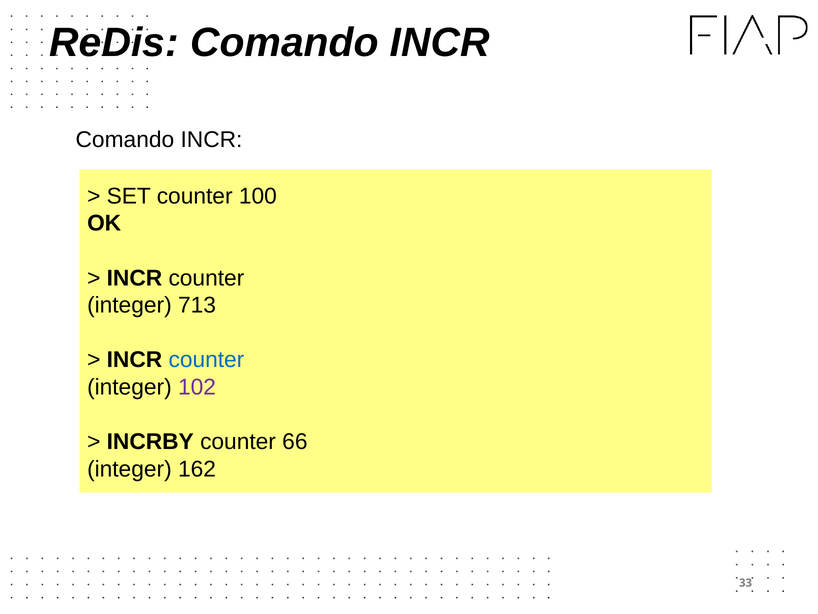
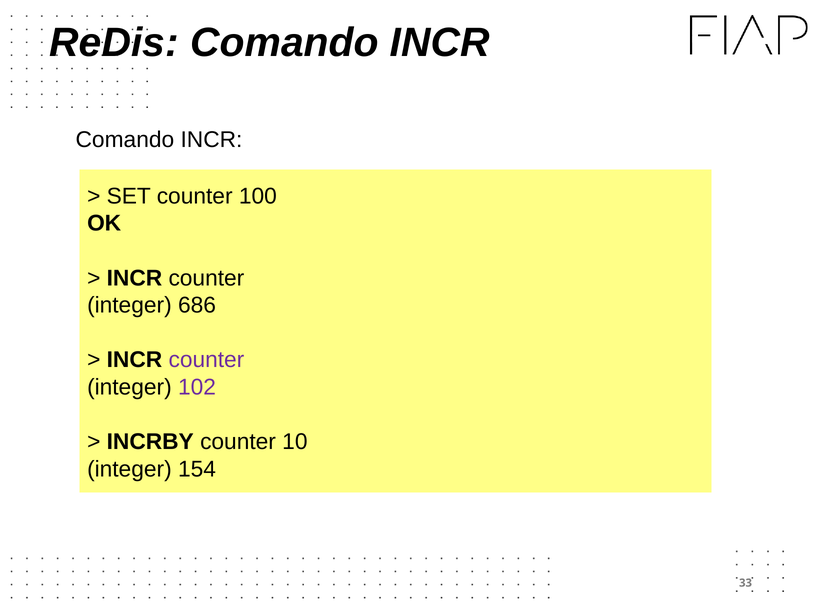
713: 713 -> 686
counter at (206, 360) colour: blue -> purple
66: 66 -> 10
162: 162 -> 154
